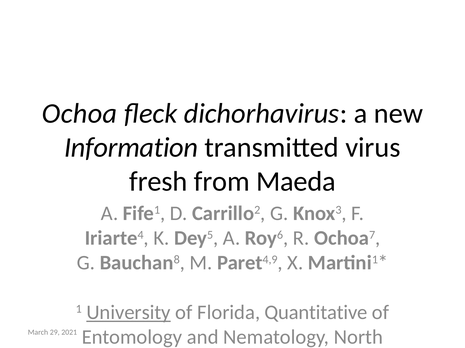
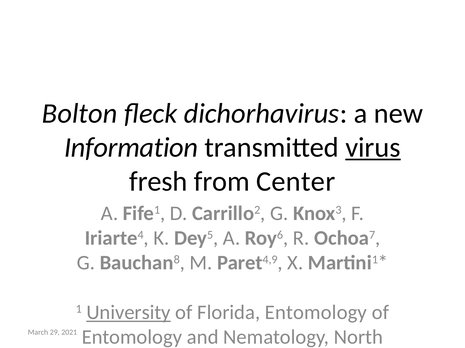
Ochoa: Ochoa -> Bolton
virus underline: none -> present
from Maeda: Maeda -> Center
Florida Quantitative: Quantitative -> Entomology
